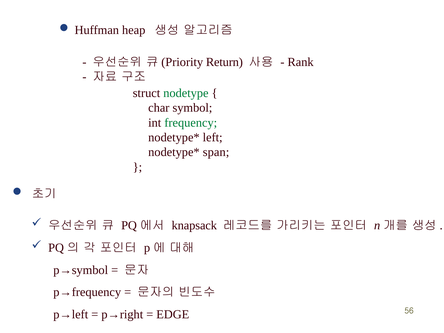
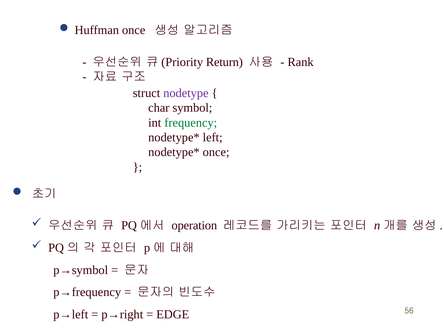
Huffman heap: heap -> once
nodetype colour: green -> purple
span at (216, 152): span -> once
knapsack: knapsack -> operation
